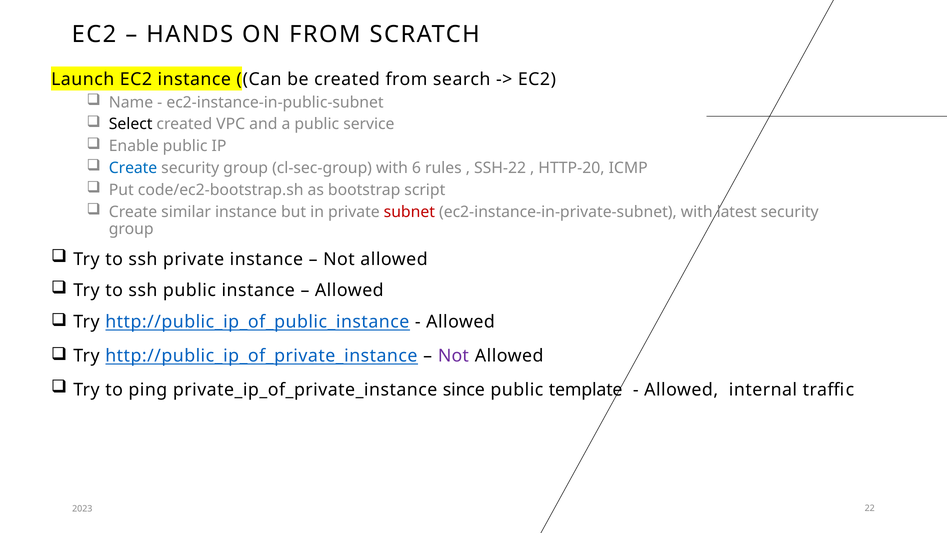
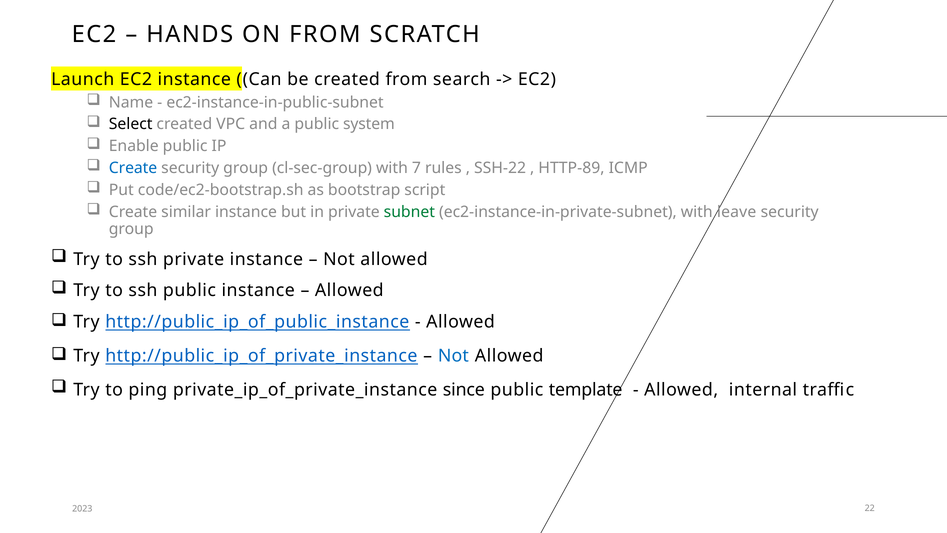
service: service -> system
6: 6 -> 7
HTTP-20: HTTP-20 -> HTTP-89
subnet colour: red -> green
latest: latest -> leave
Not at (453, 356) colour: purple -> blue
